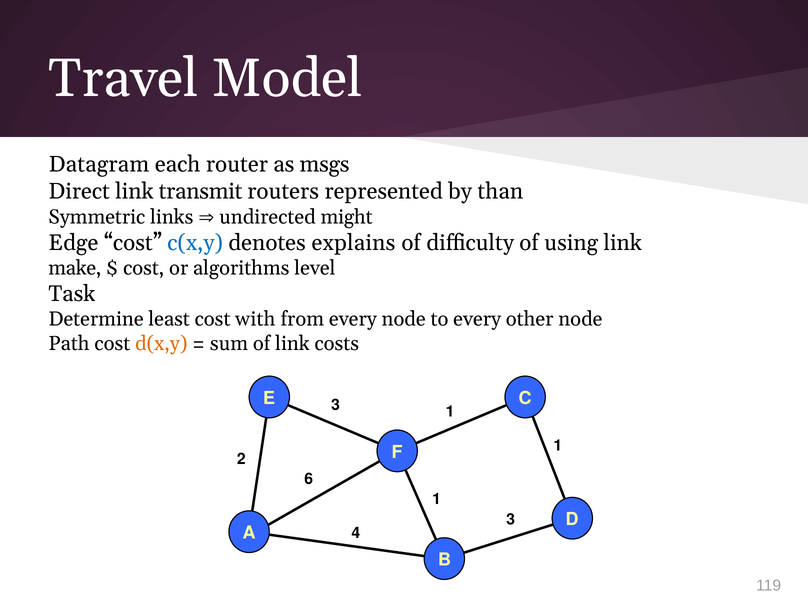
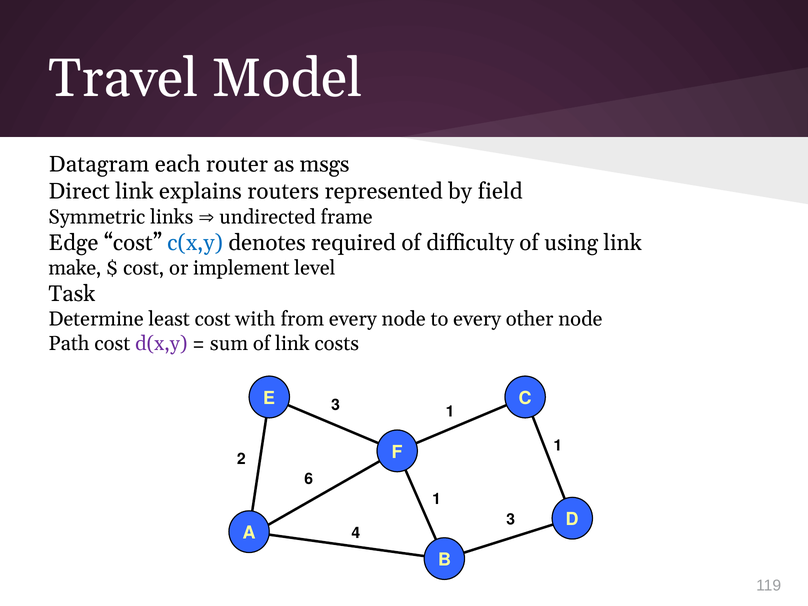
transmit: transmit -> explains
than: than -> field
might: might -> frame
explains: explains -> required
algorithms: algorithms -> implement
d(x,y colour: orange -> purple
